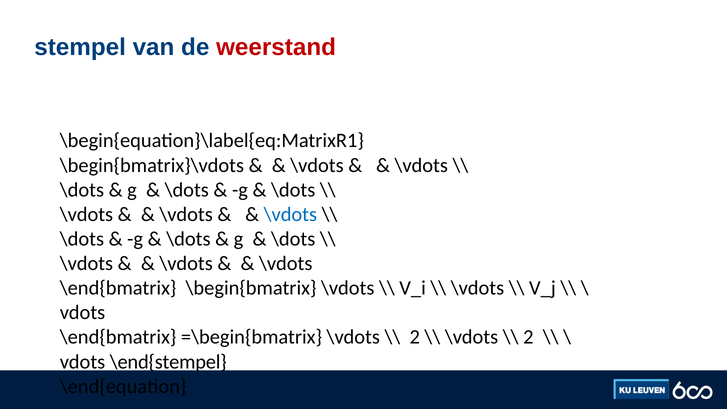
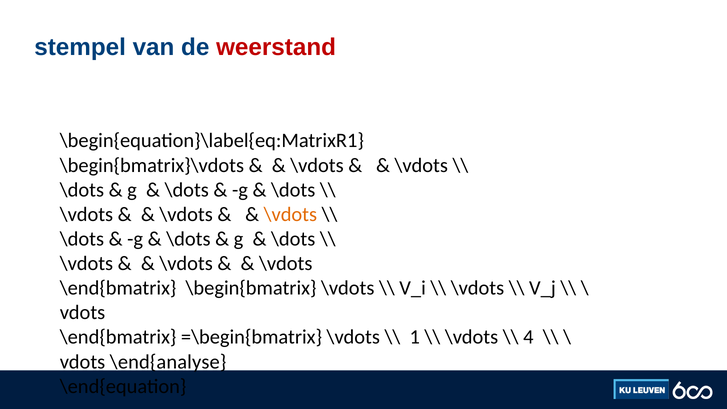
\vdots at (290, 214) colour: blue -> orange
2 at (415, 337): 2 -> 1
2 at (528, 337): 2 -> 4
\end{stempel: \end{stempel -> \end{analyse
